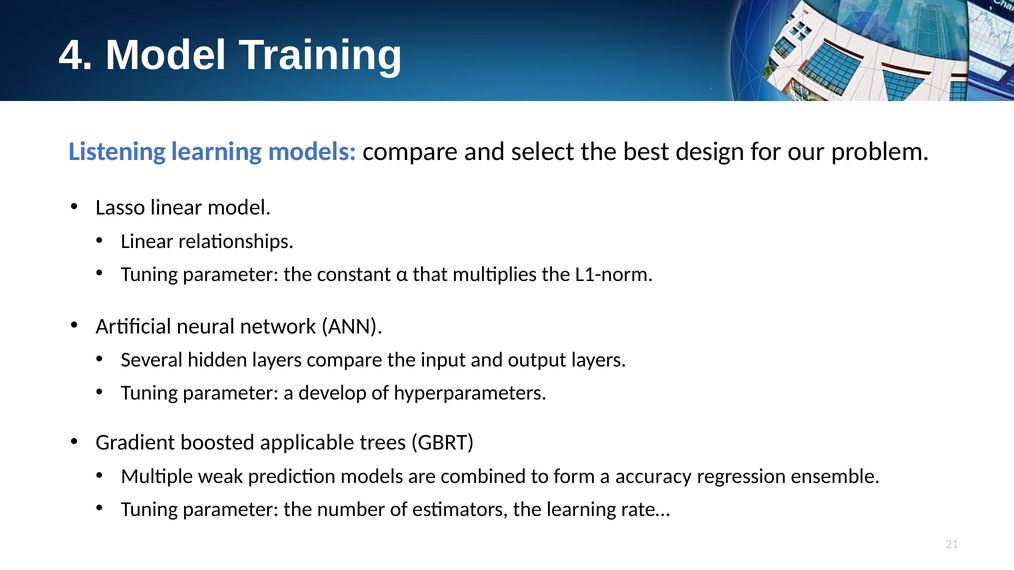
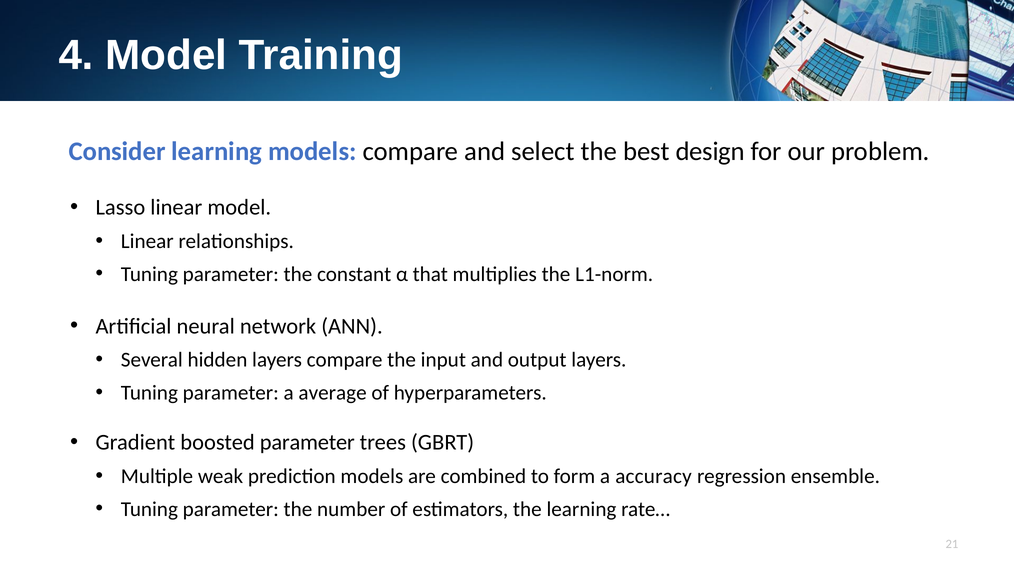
Listening: Listening -> Consider
develop: develop -> average
boosted applicable: applicable -> parameter
